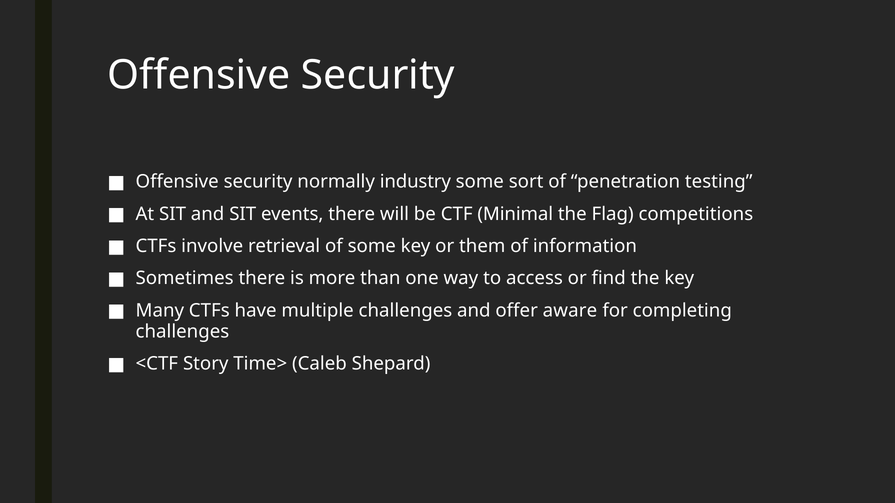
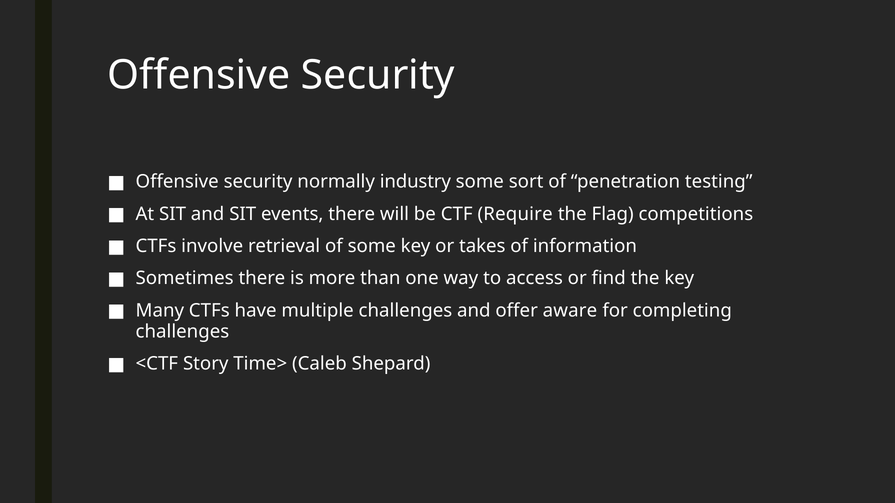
Minimal: Minimal -> Require
them: them -> takes
